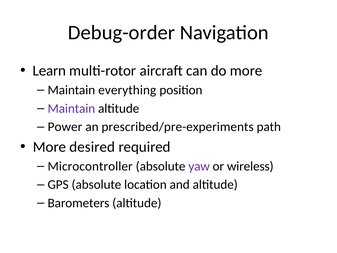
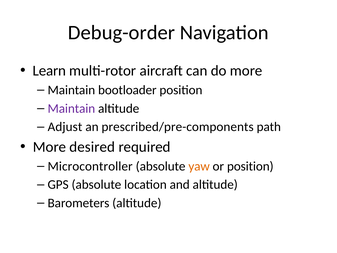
everything: everything -> bootloader
Power: Power -> Adjust
prescribed/pre-experiments: prescribed/pre-experiments -> prescribed/pre-components
yaw colour: purple -> orange
or wireless: wireless -> position
